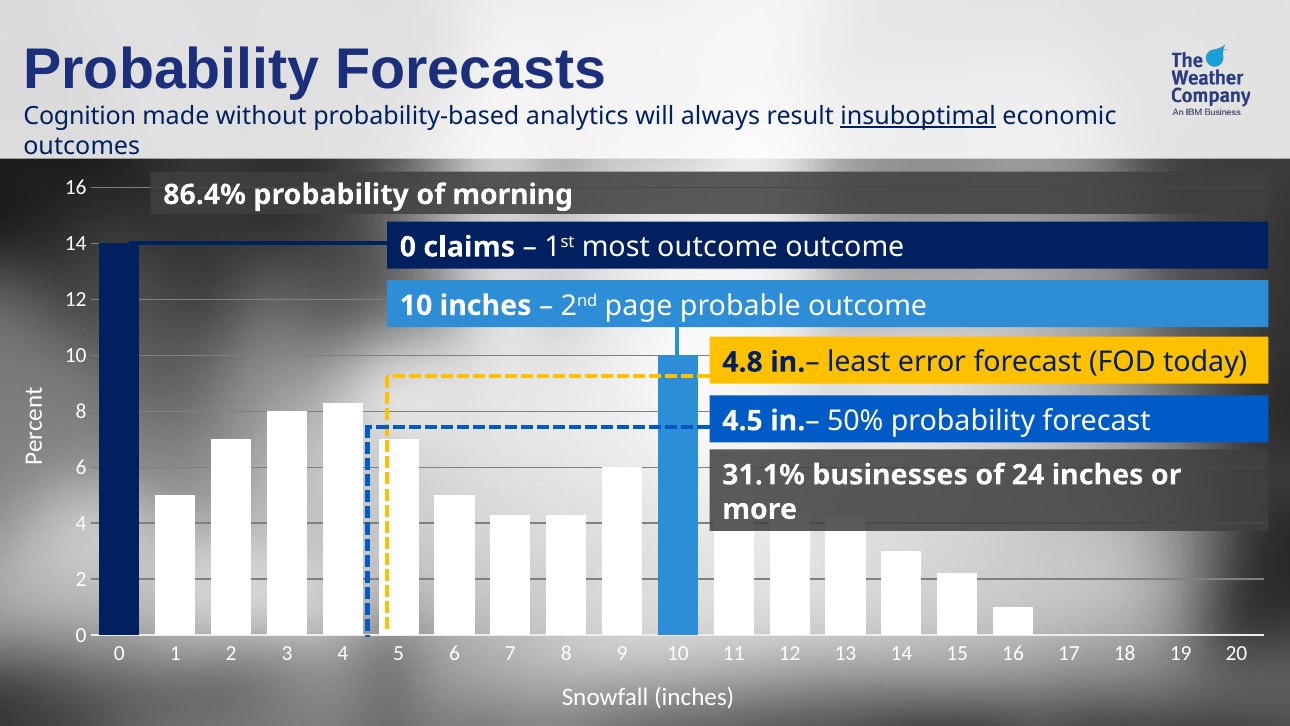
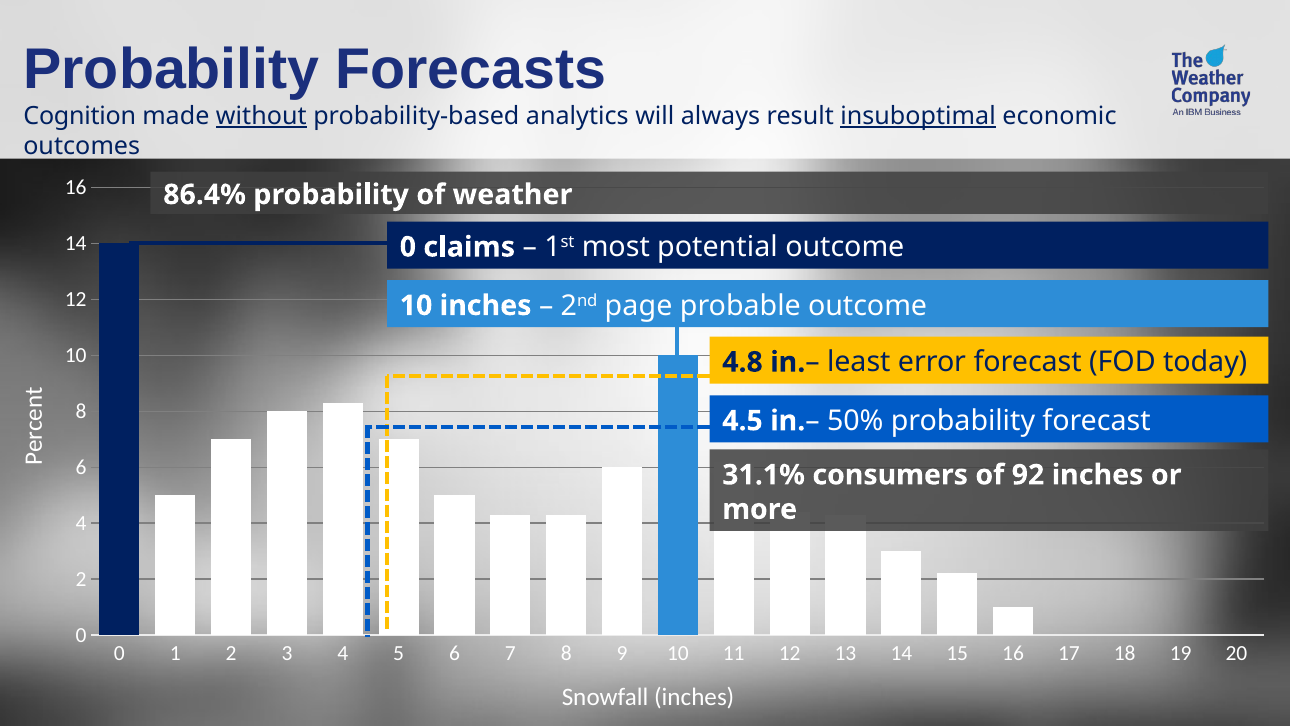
without underline: none -> present
morning: morning -> weather
most outcome: outcome -> potential
businesses: businesses -> consumers
24: 24 -> 92
